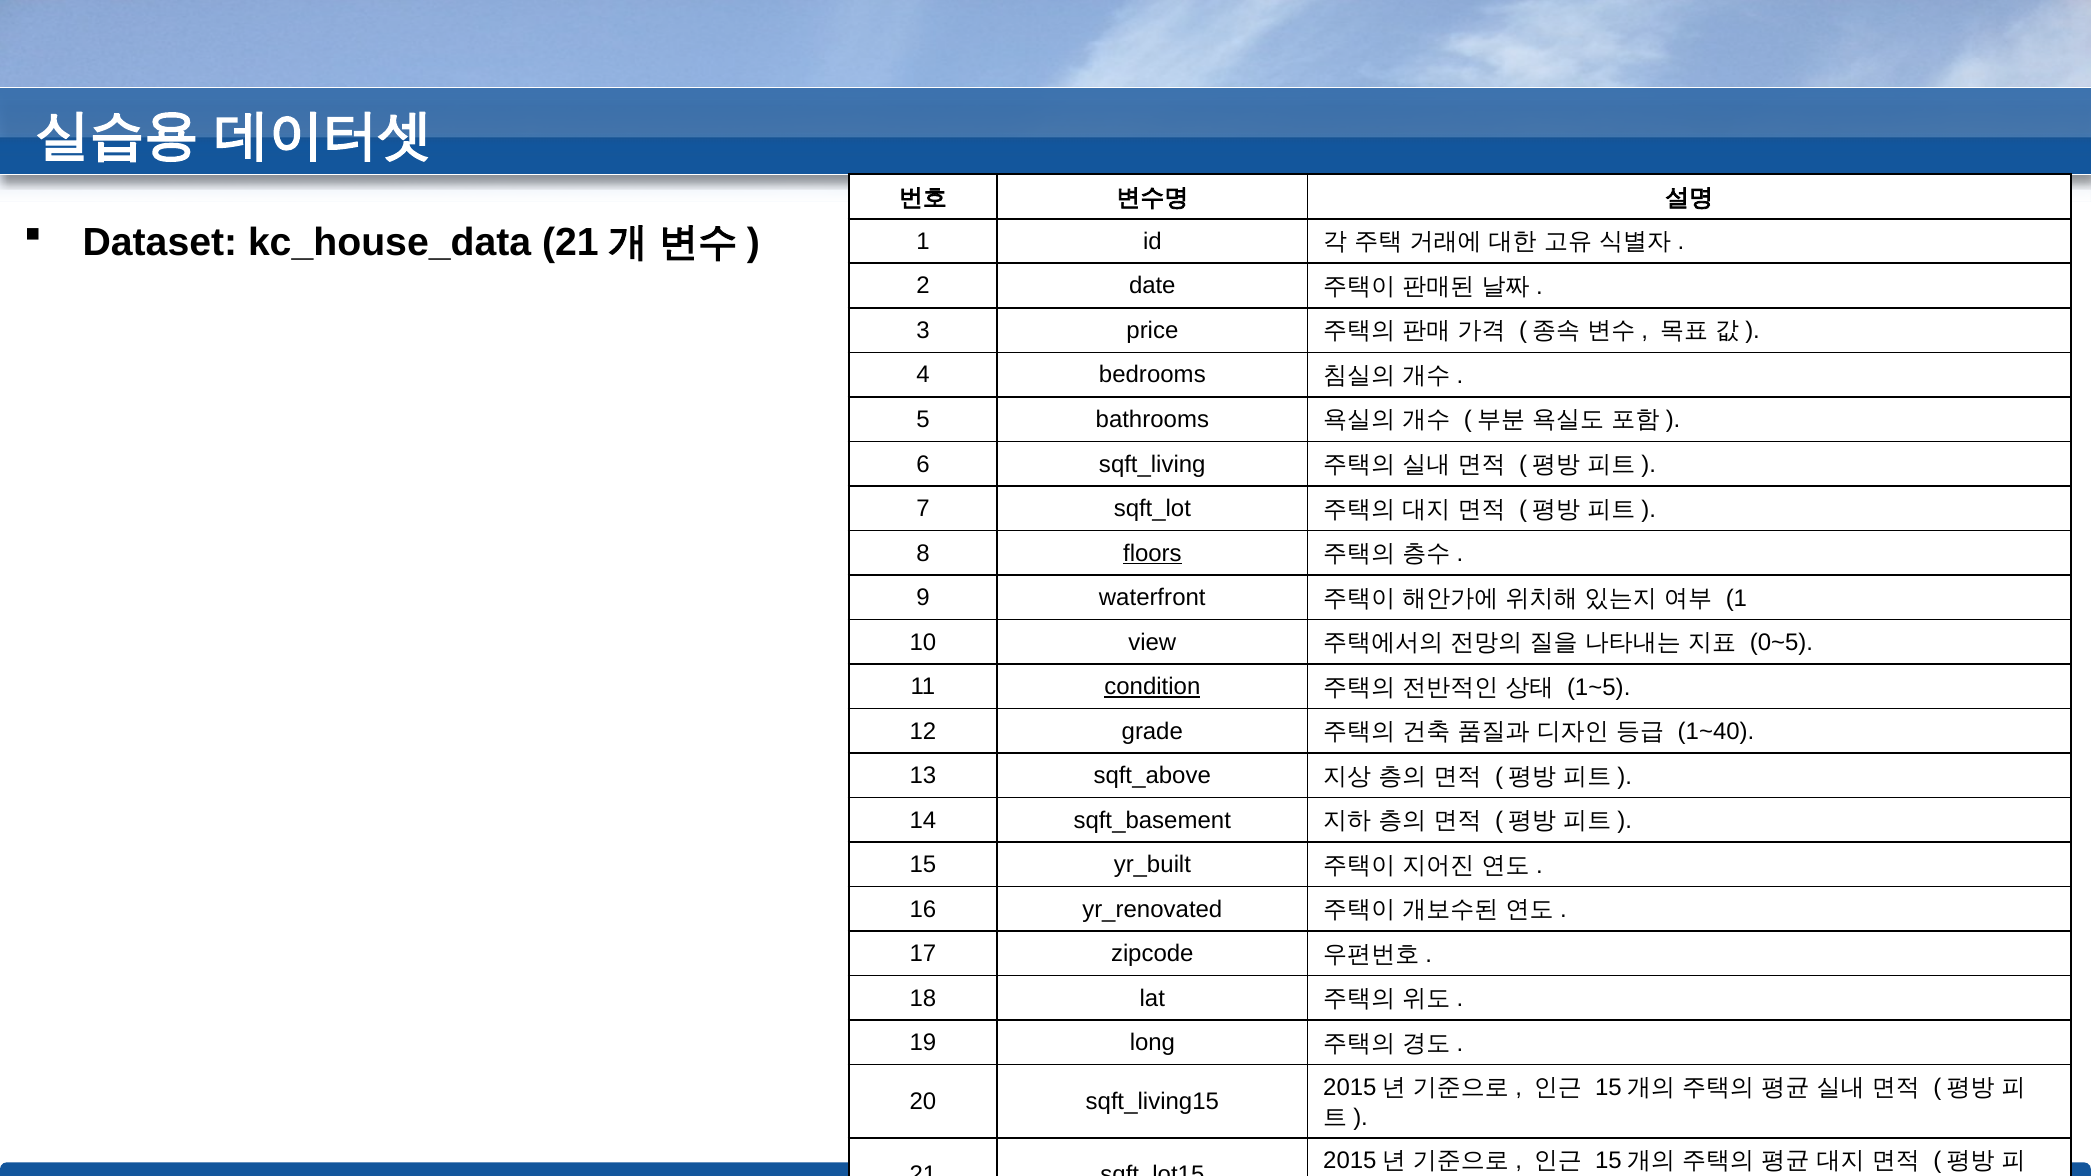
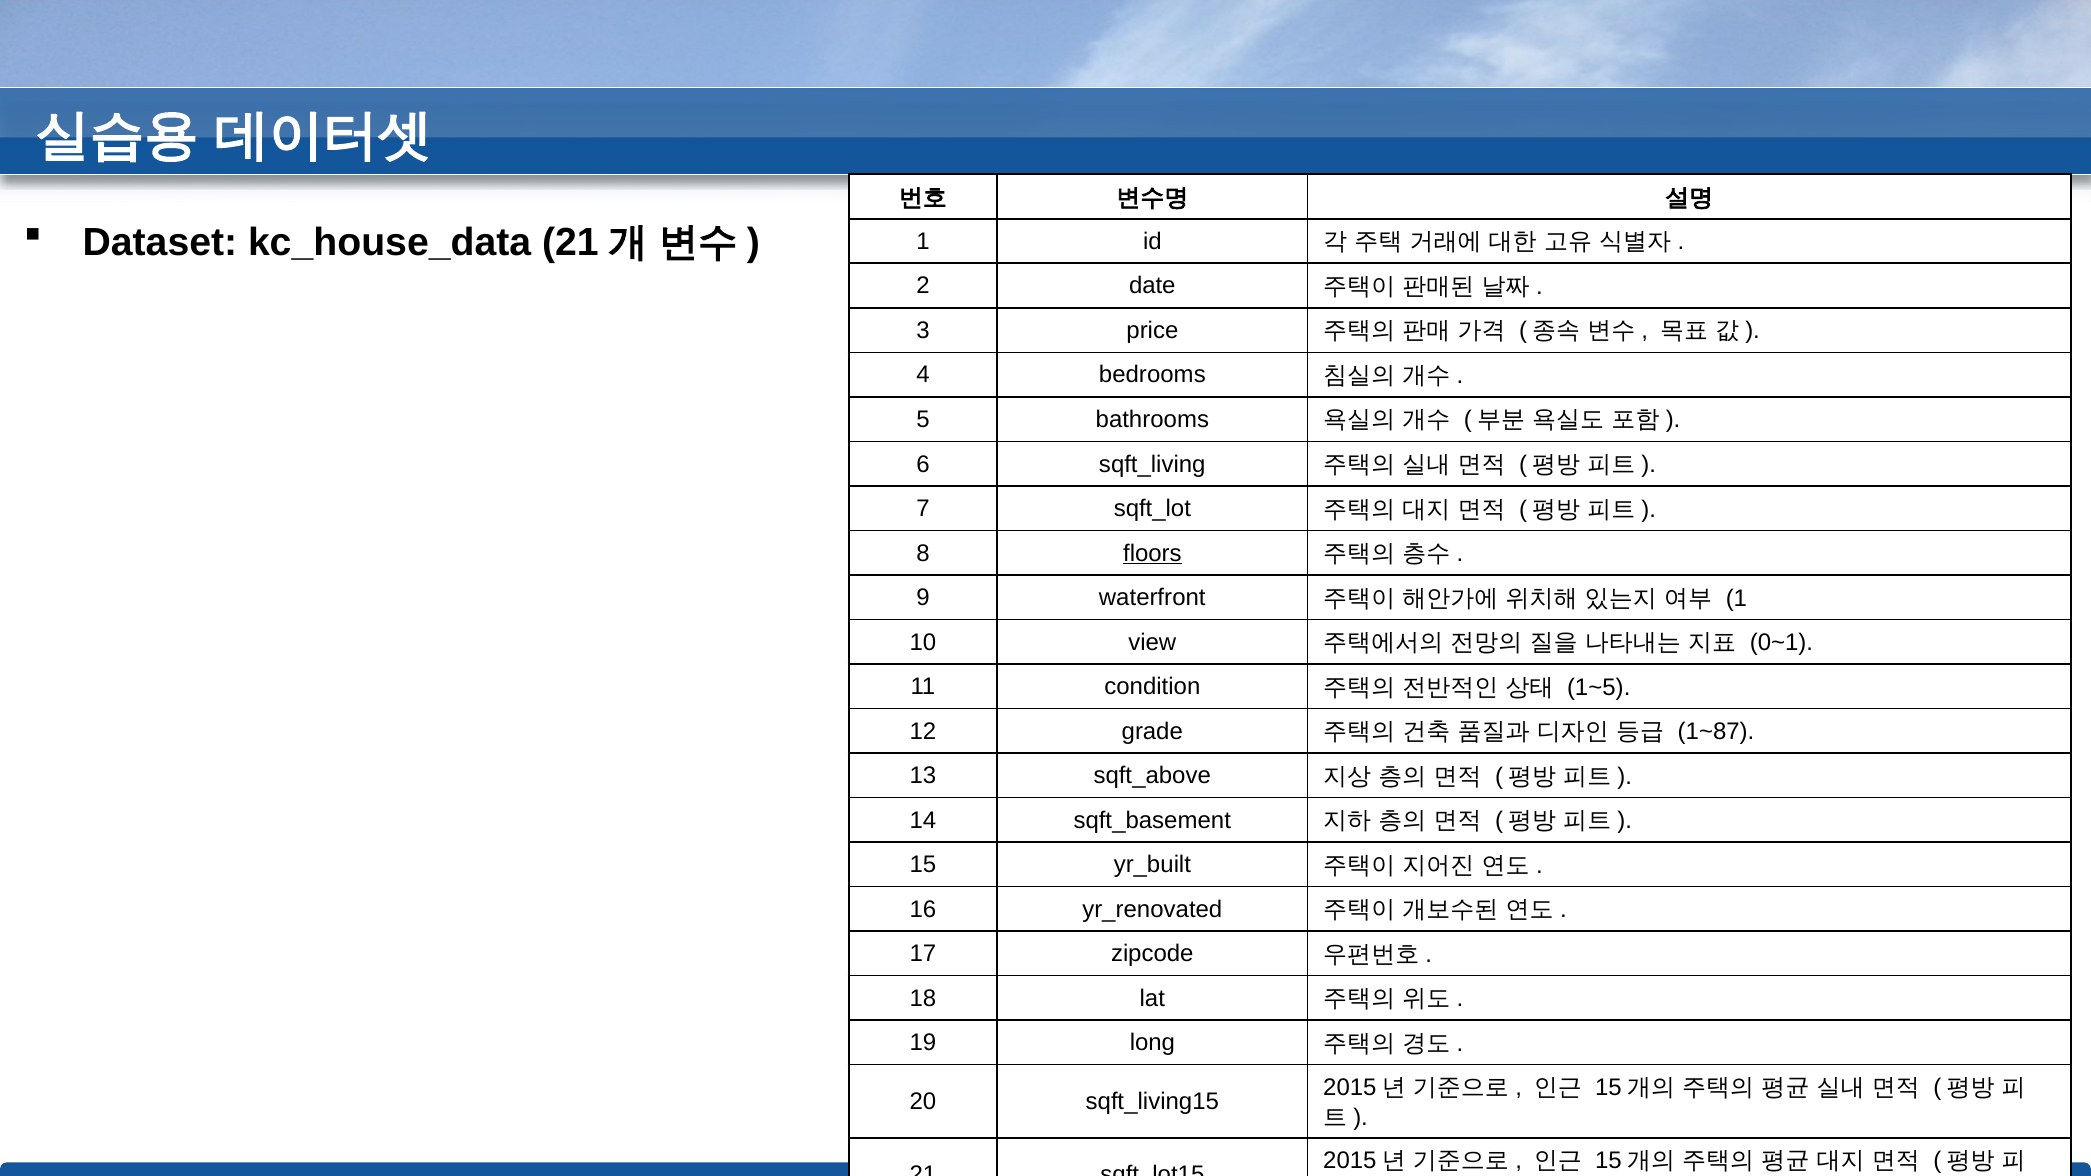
0~5: 0~5 -> 0~1
condition underline: present -> none
1~40: 1~40 -> 1~87
